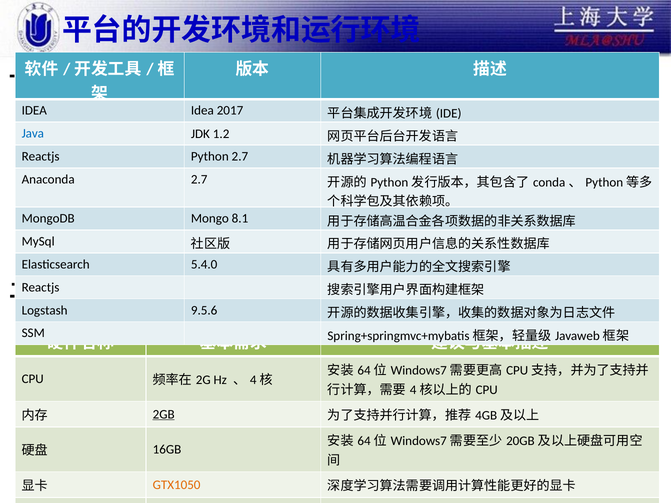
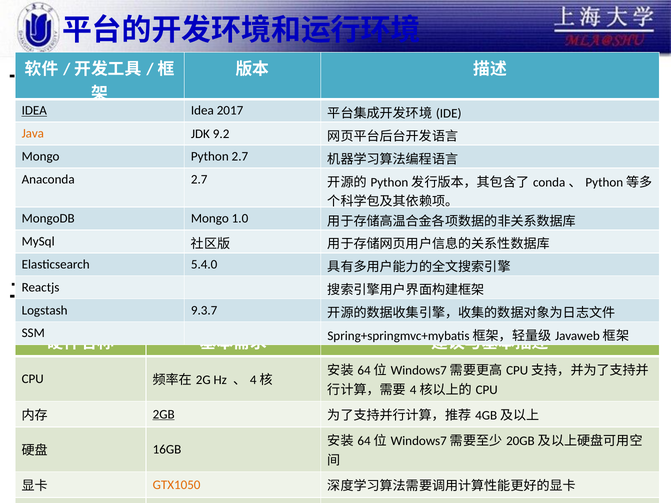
IDEA at (34, 111) underline: none -> present
Java colour: blue -> orange
1.2: 1.2 -> 9.2
Reactjs at (41, 157): Reactjs -> Mongo
8.1: 8.1 -> 1.0
9.5.6: 9.5.6 -> 9.3.7
